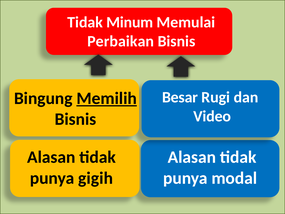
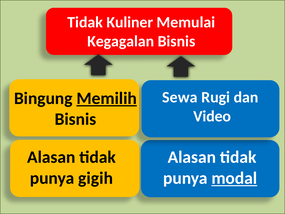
Minum: Minum -> Kuliner
Perbaikan: Perbaikan -> Kegagalan
Besar: Besar -> Sewa
modal underline: none -> present
